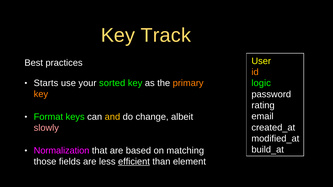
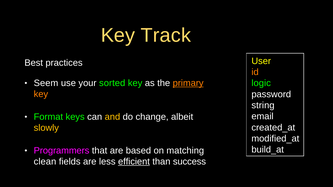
Starts: Starts -> Seem
primary underline: none -> present
rating: rating -> string
slowly colour: pink -> yellow
Normalization: Normalization -> Programmers
those: those -> clean
element: element -> success
